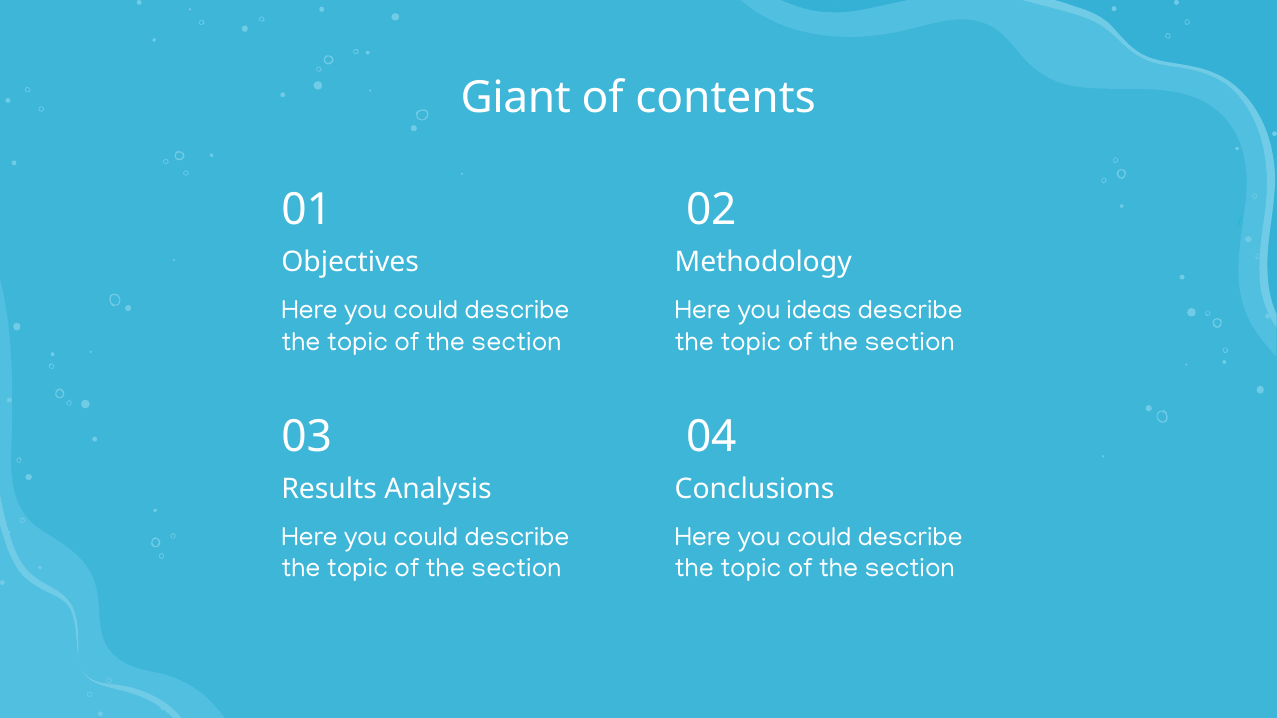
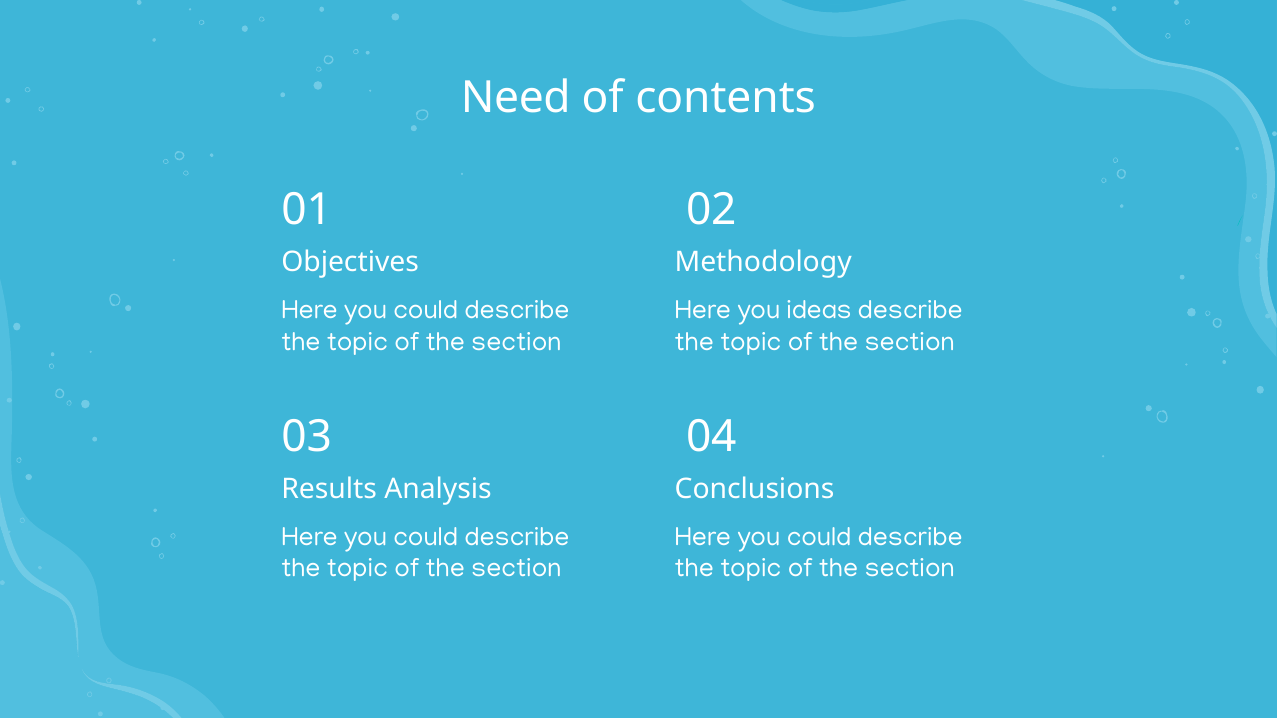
Giant: Giant -> Need
